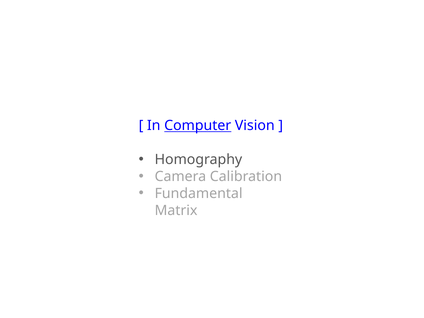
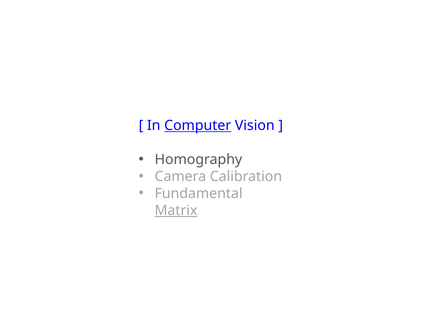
Matrix underline: none -> present
